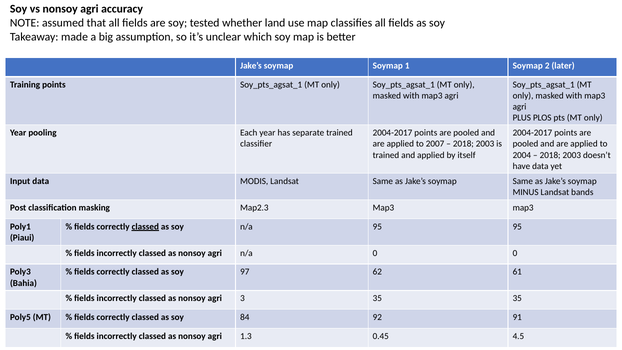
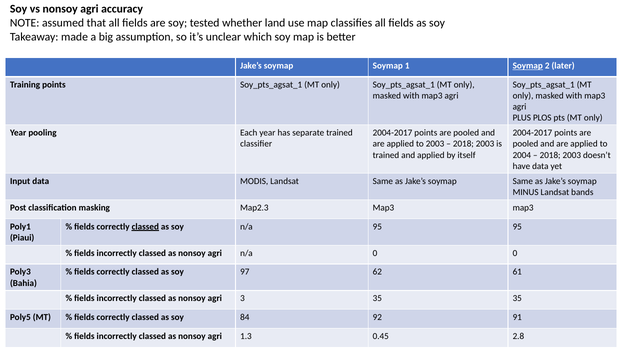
Soymap at (528, 66) underline: none -> present
to 2007: 2007 -> 2003
4.5: 4.5 -> 2.8
